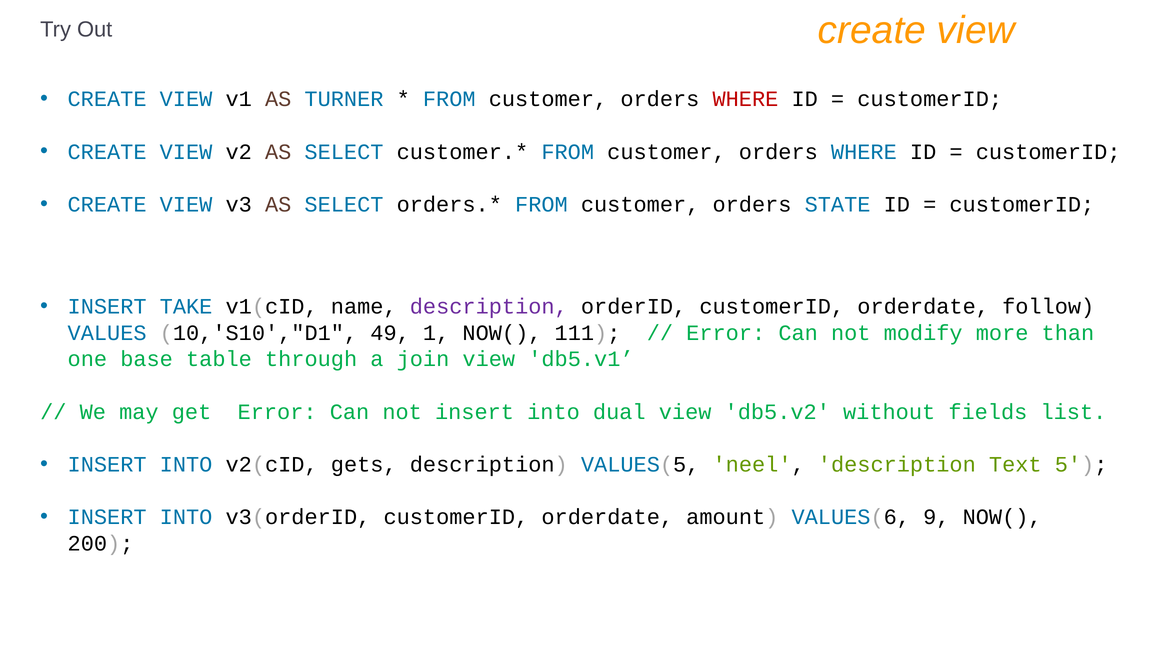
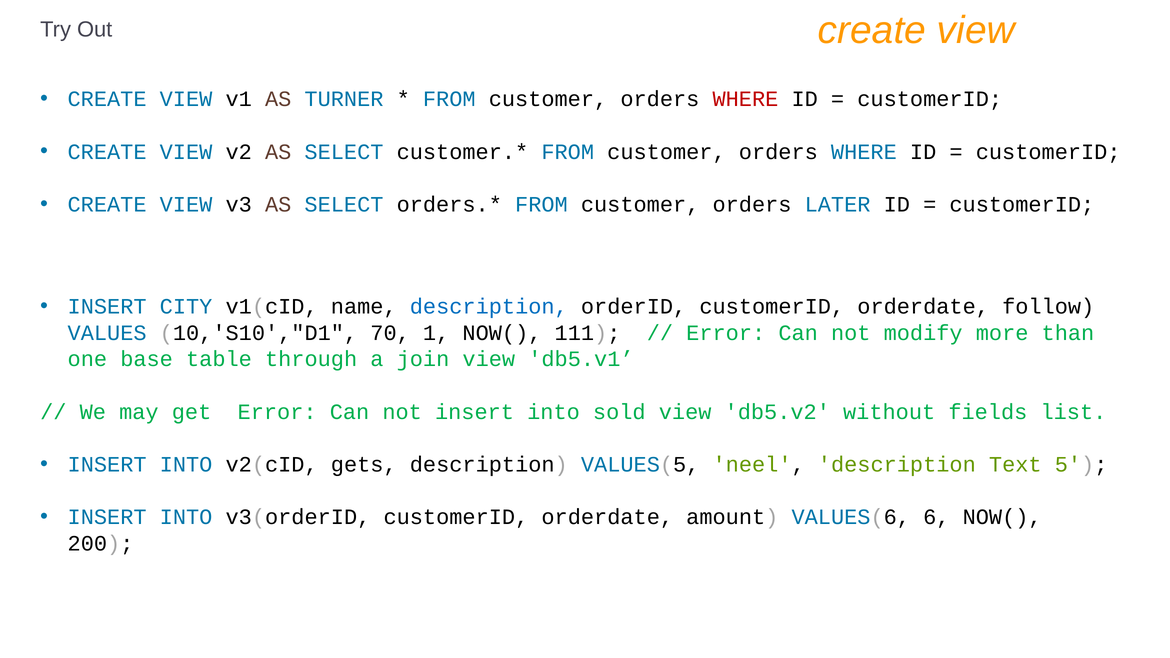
STATE: STATE -> LATER
TAKE: TAKE -> CITY
description at (489, 307) colour: purple -> blue
49: 49 -> 70
dual: dual -> sold
9: 9 -> 6
